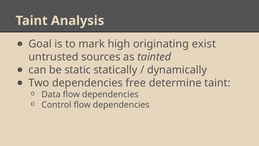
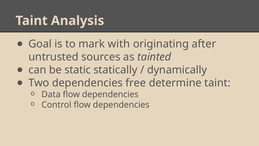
high: high -> with
exist: exist -> after
